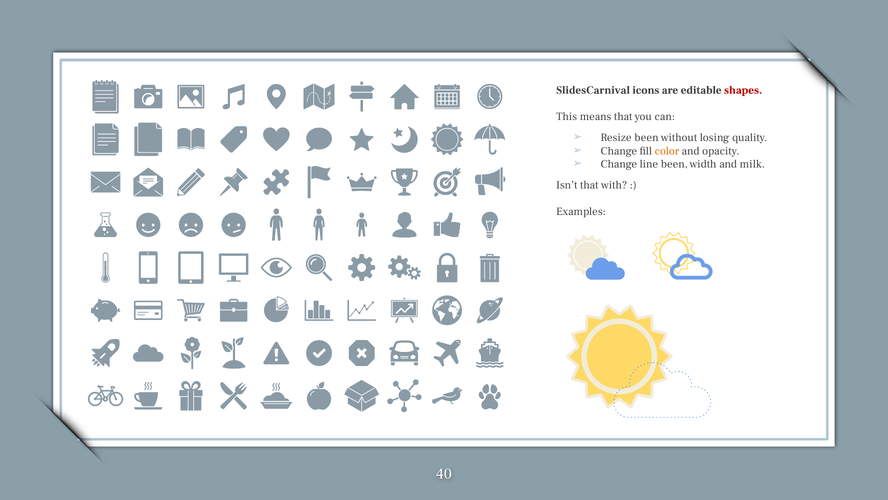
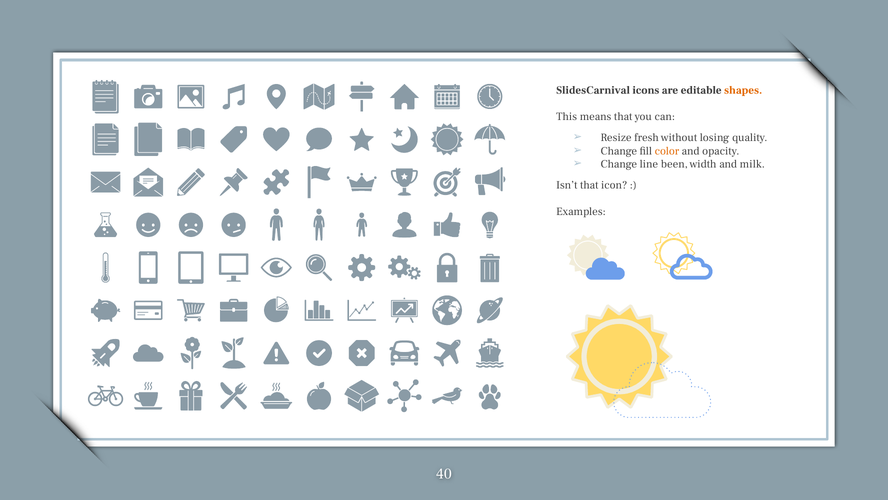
shapes colour: red -> orange
Resize been: been -> fresh
with: with -> icon
